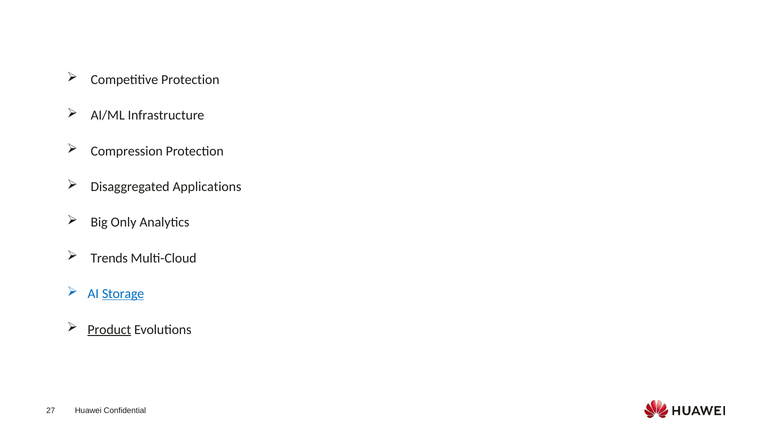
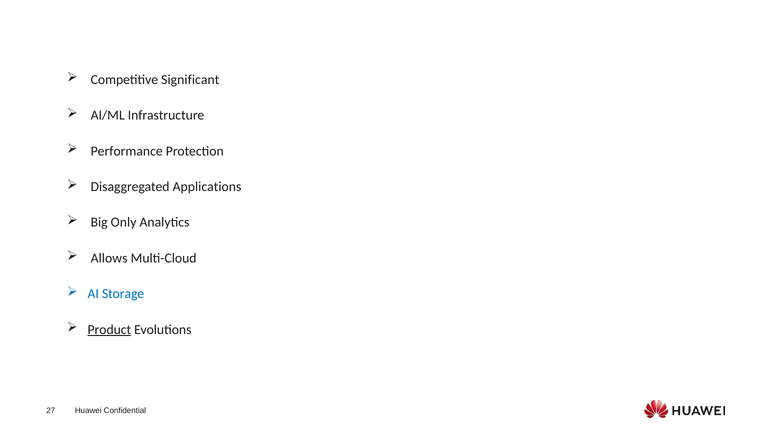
Competitive Protection: Protection -> Significant
Compression: Compression -> Performance
Trends: Trends -> Allows
Storage underline: present -> none
